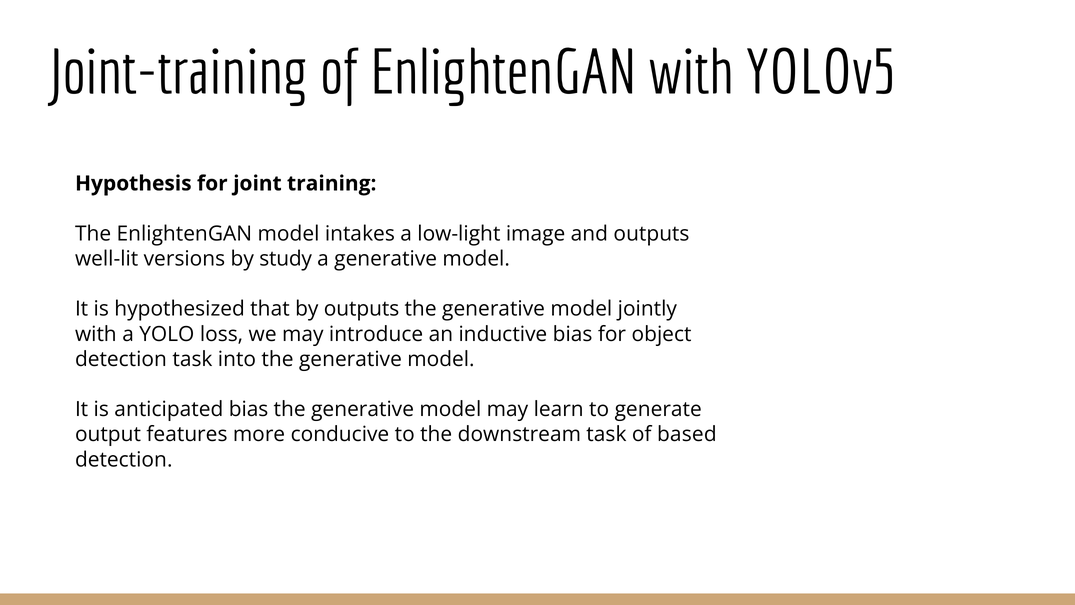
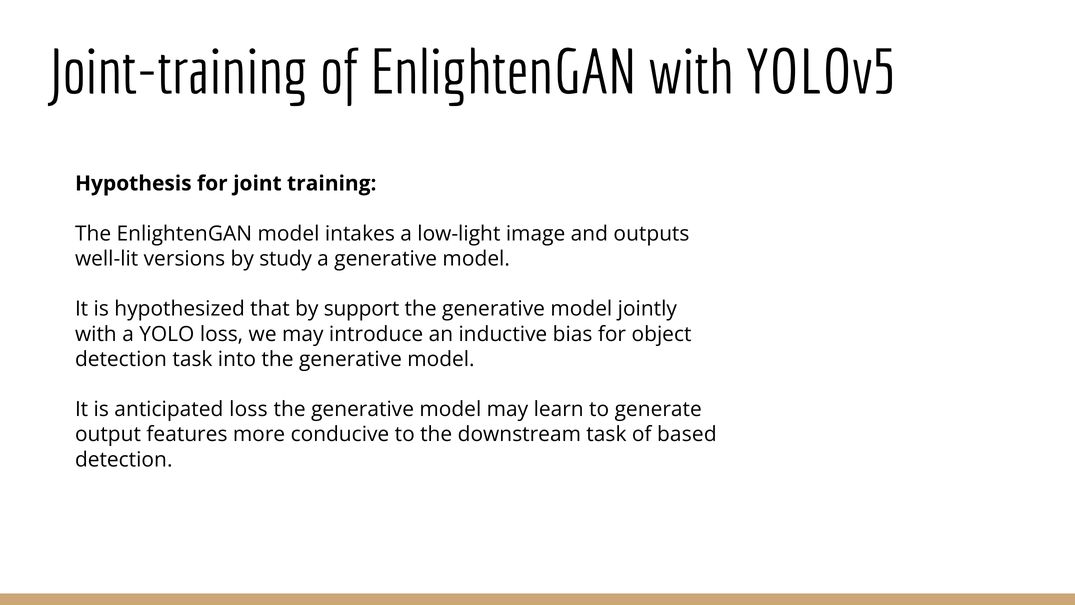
by outputs: outputs -> support
anticipated bias: bias -> loss
